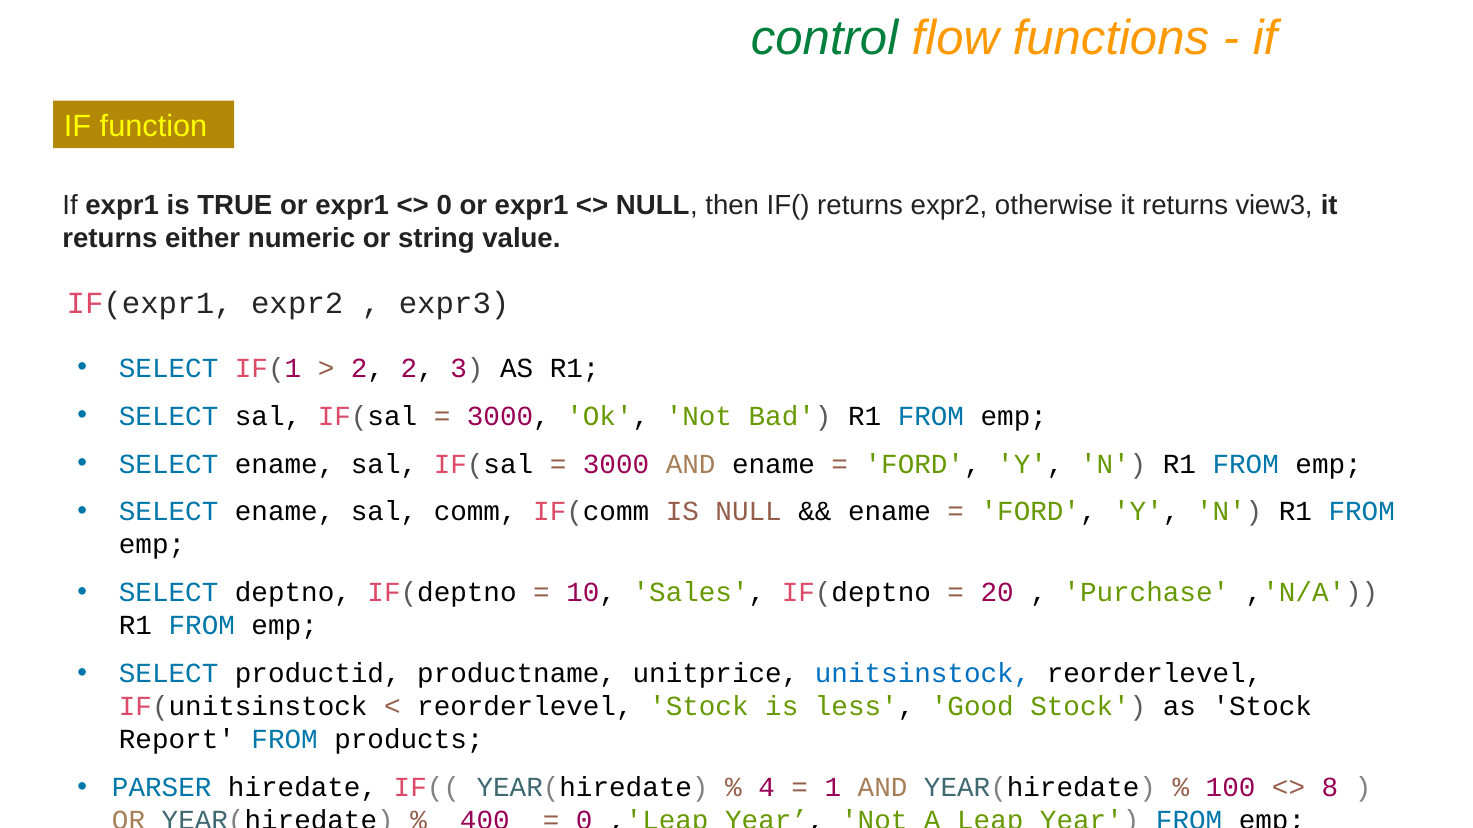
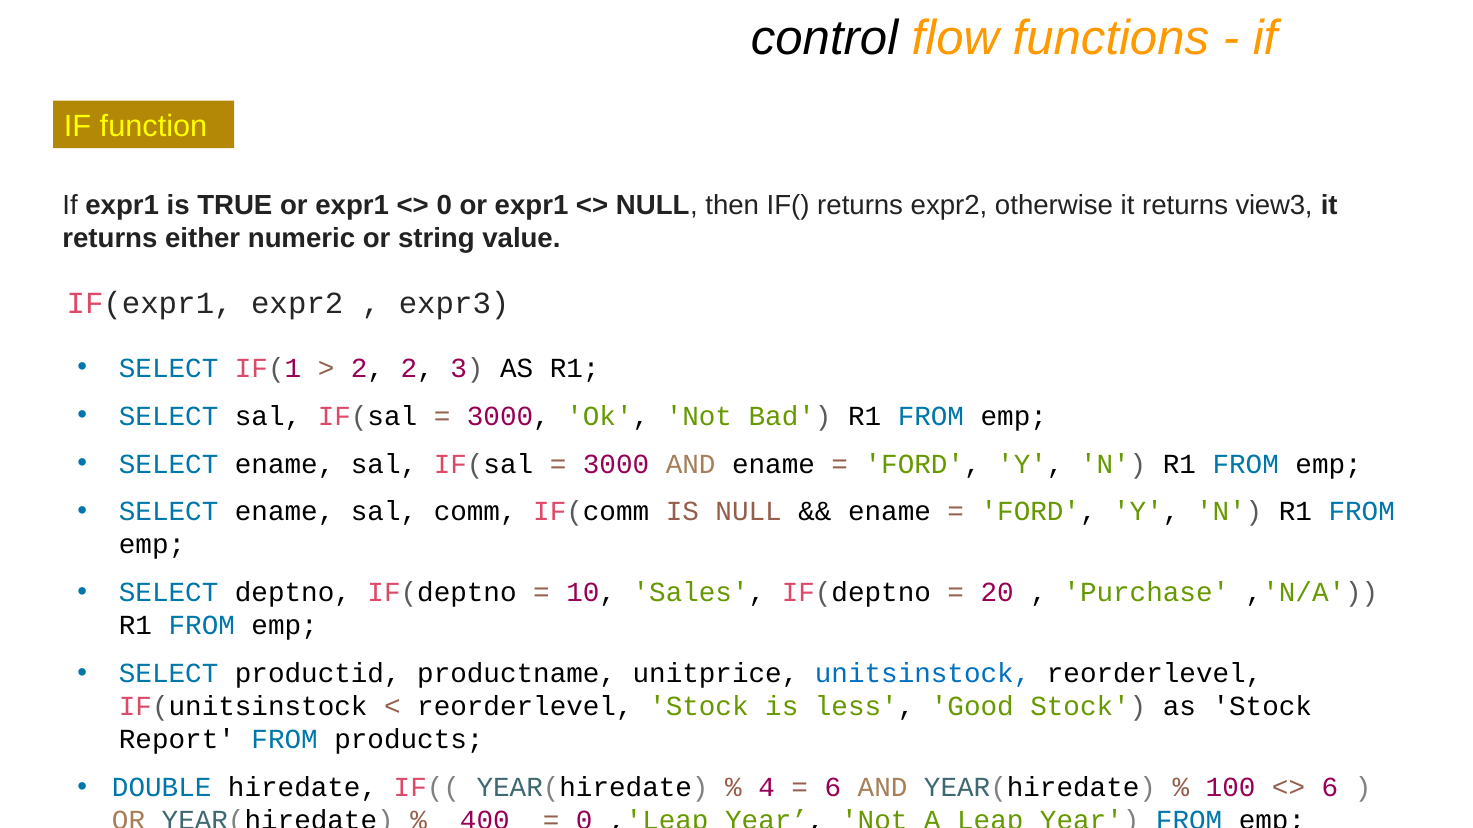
control colour: green -> black
PARSER: PARSER -> DOUBLE
1 at (833, 788): 1 -> 6
8 at (1330, 788): 8 -> 6
